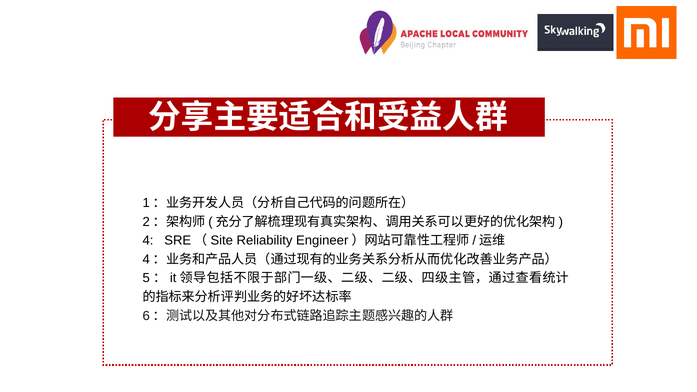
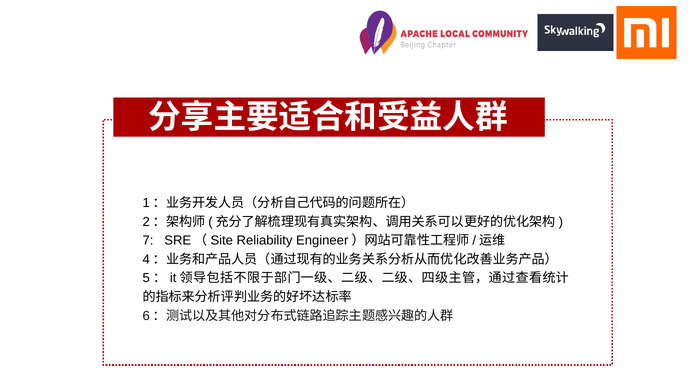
4: 4 -> 7
